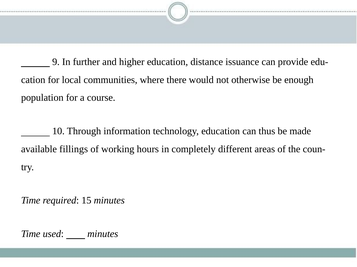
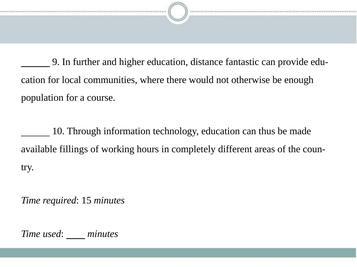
issuance: issuance -> fantastic
